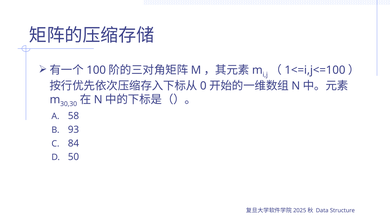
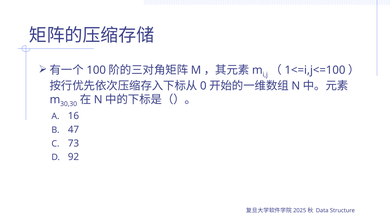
58: 58 -> 16
93: 93 -> 47
84: 84 -> 73
50: 50 -> 92
